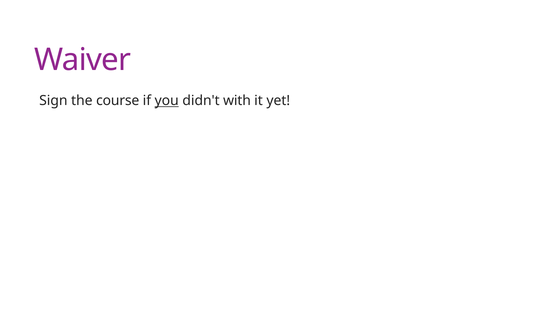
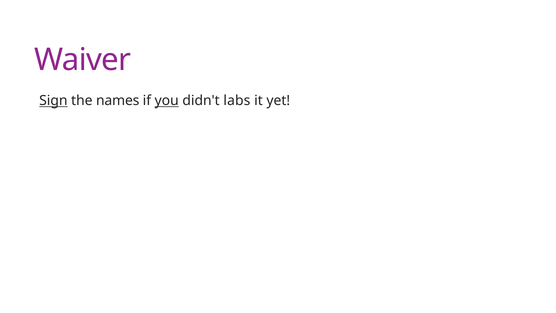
Sign underline: none -> present
course: course -> names
with: with -> labs
